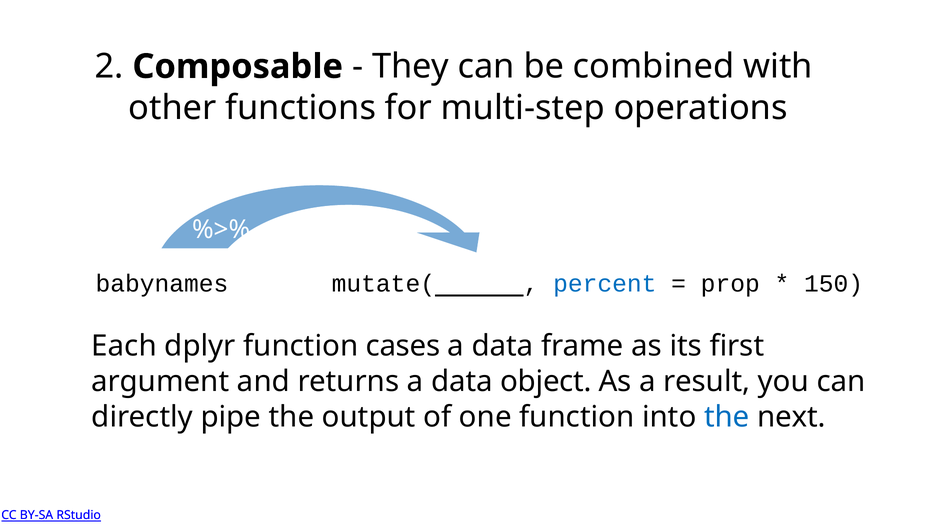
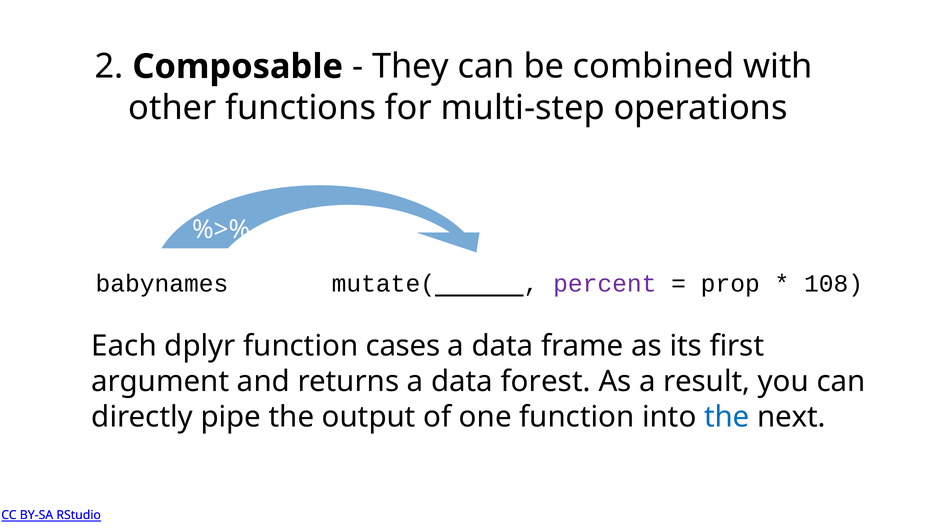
percent colour: blue -> purple
150: 150 -> 108
object: object -> forest
